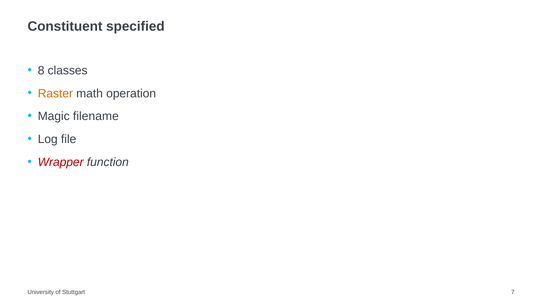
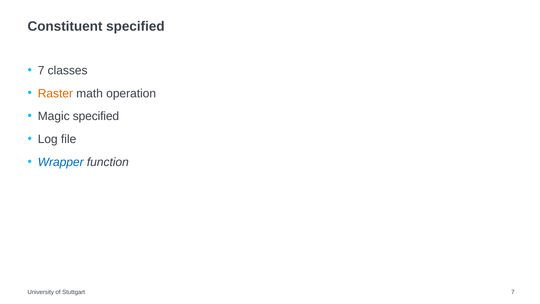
8 at (41, 70): 8 -> 7
Magic filename: filename -> specified
Wrapper colour: red -> blue
